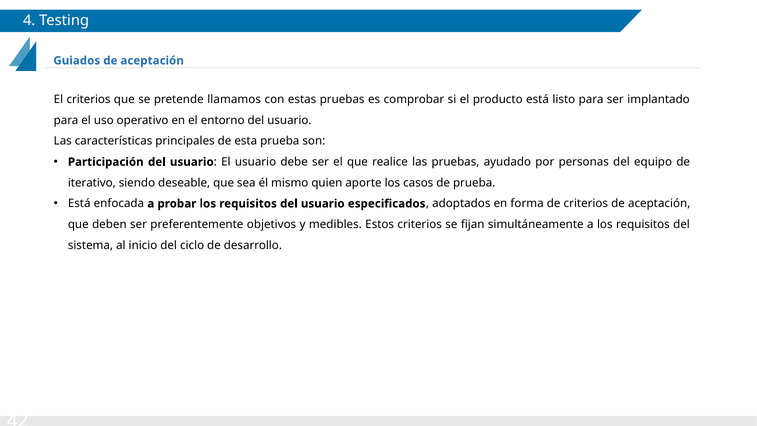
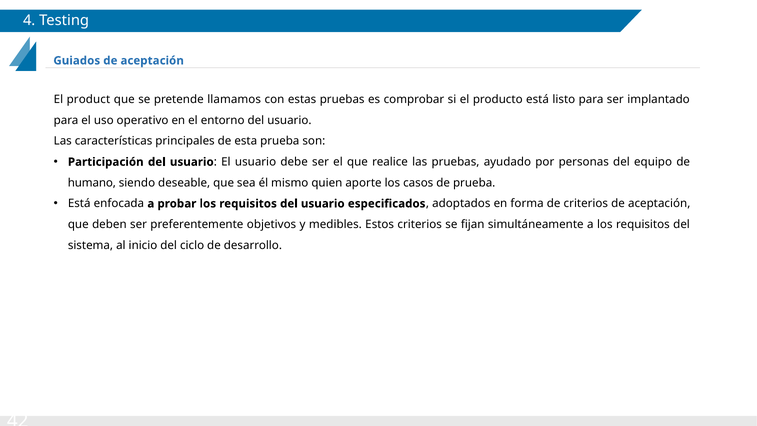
El criterios: criterios -> product
iterativo: iterativo -> humano
